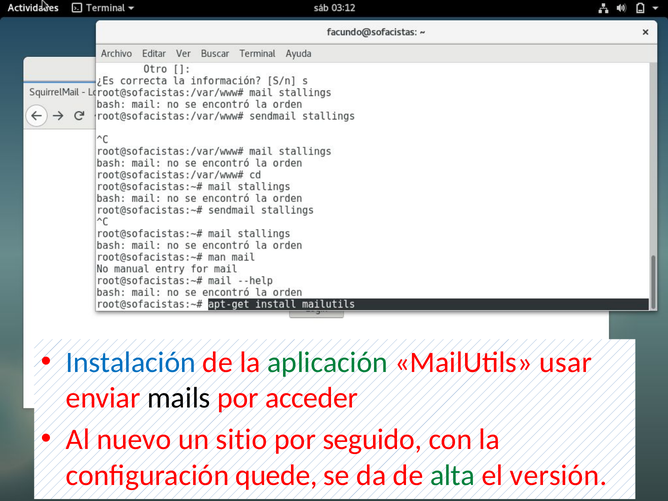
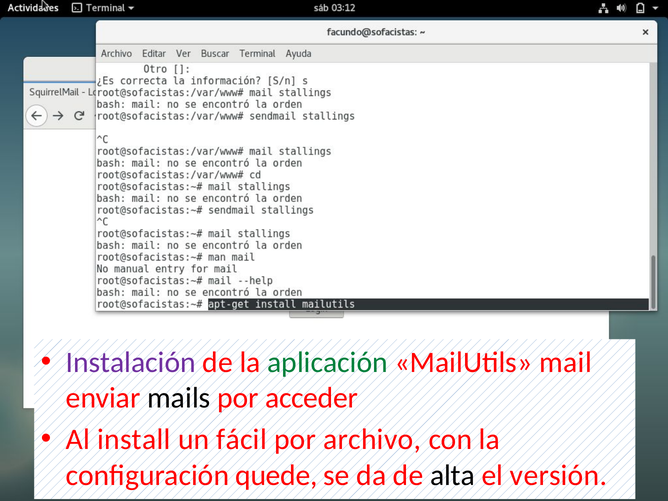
Instalación colour: blue -> purple
usar: usar -> mail
nuevo: nuevo -> install
sitio: sitio -> fácil
seguido: seguido -> archivo
alta colour: green -> black
